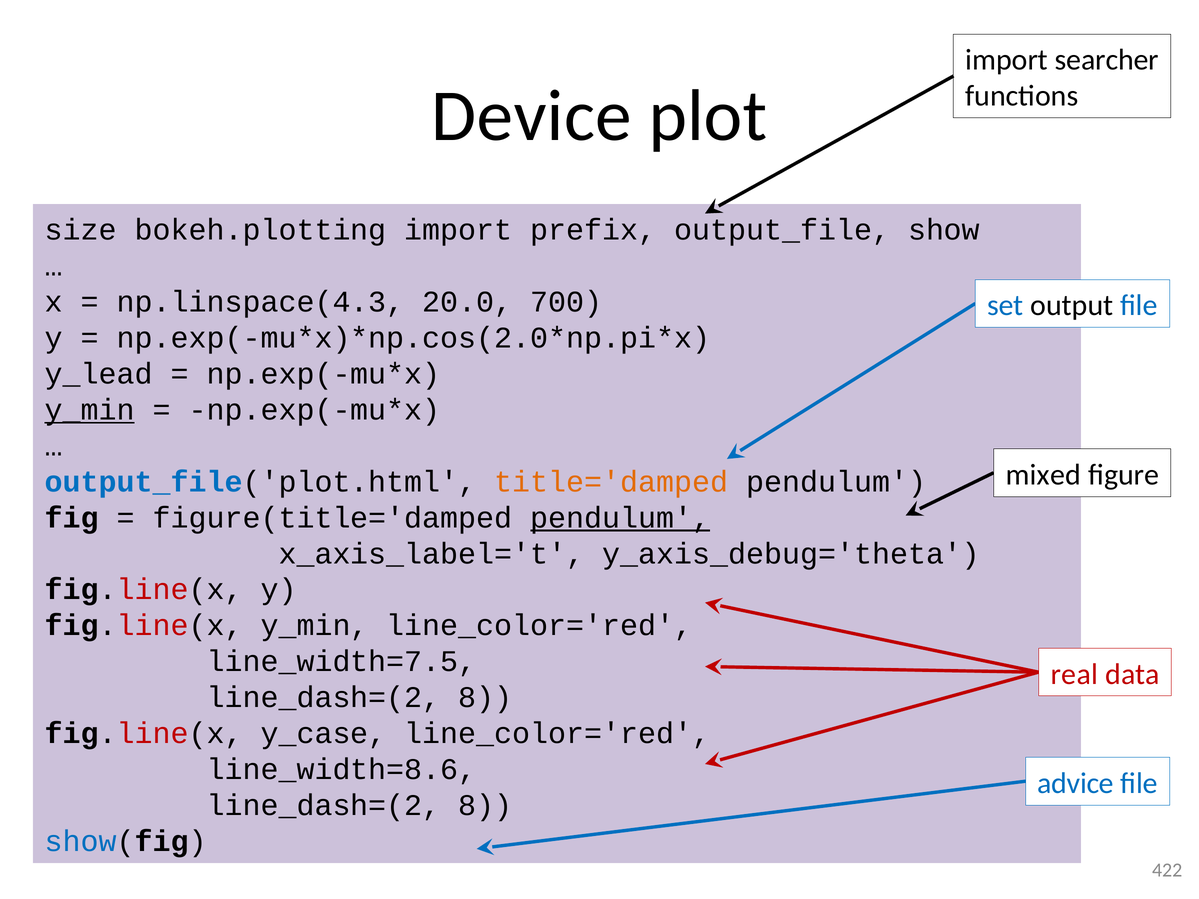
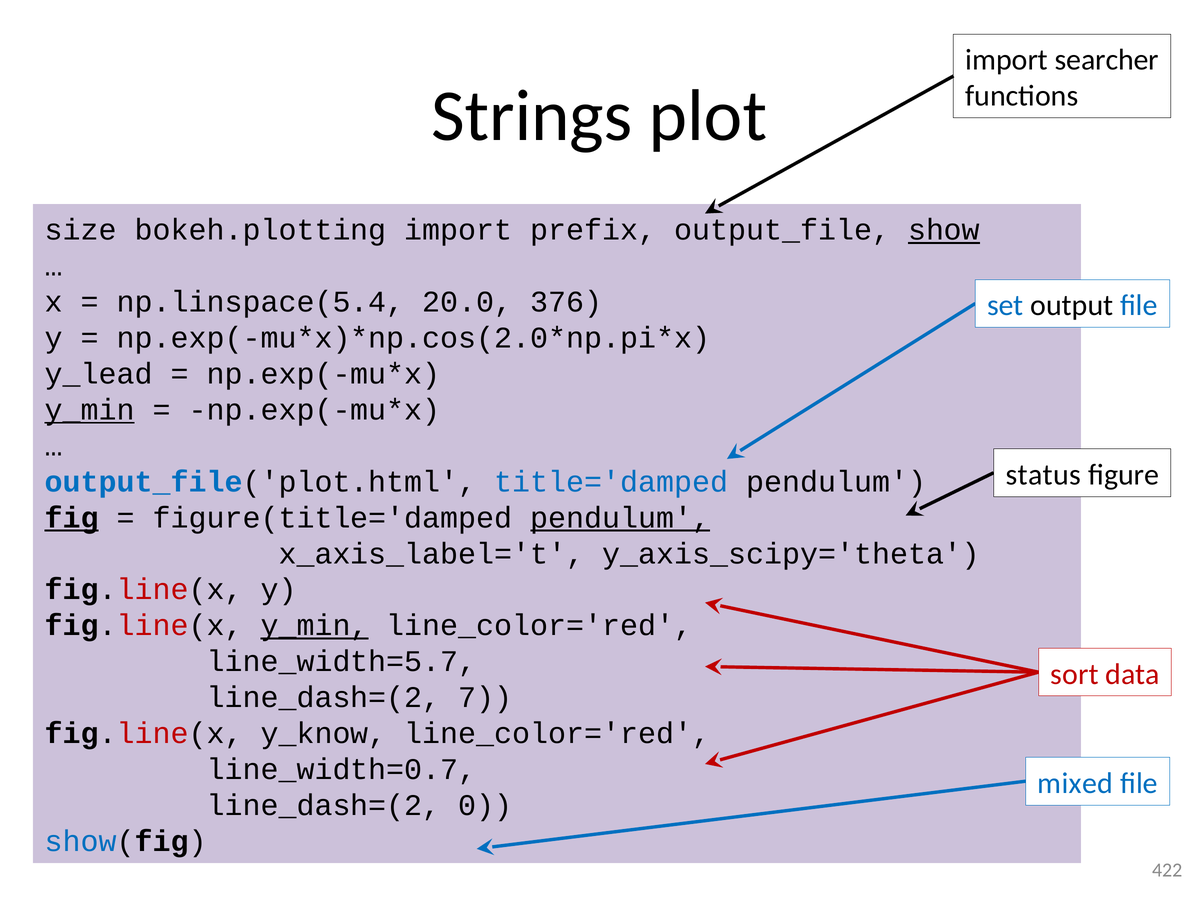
Device: Device -> Strings
show underline: none -> present
np.linspace(4.3: np.linspace(4.3 -> np.linspace(5.4
700: 700 -> 376
mixed: mixed -> status
title='damped colour: orange -> blue
fig underline: none -> present
y_axis_debug='theta: y_axis_debug='theta -> y_axis_scipy='theta
y_min at (315, 626) underline: none -> present
line_width=7.5: line_width=7.5 -> line_width=5.7
real: real -> sort
8 at (485, 698): 8 -> 7
y_case: y_case -> y_know
line_width=8.6: line_width=8.6 -> line_width=0.7
advice: advice -> mixed
8 at (485, 806): 8 -> 0
